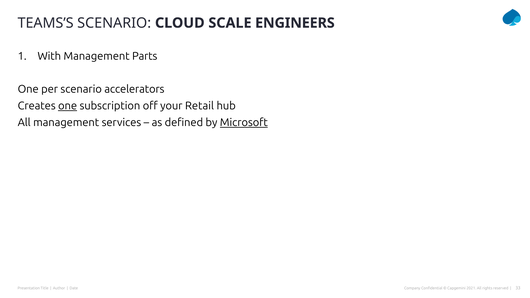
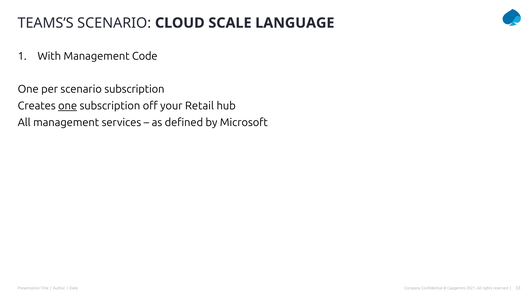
ENGINEERS: ENGINEERS -> LANGUAGE
Parts: Parts -> Code
scenario accelerators: accelerators -> subscription
Microsoft underline: present -> none
